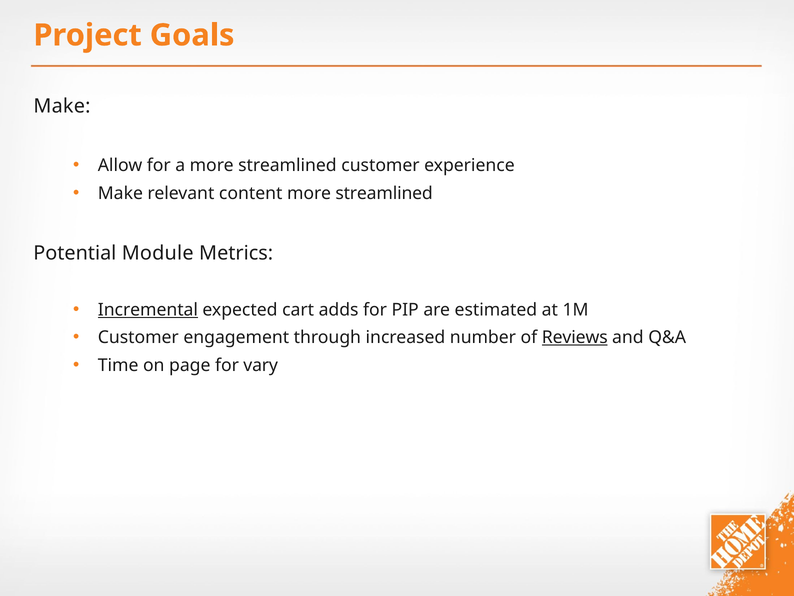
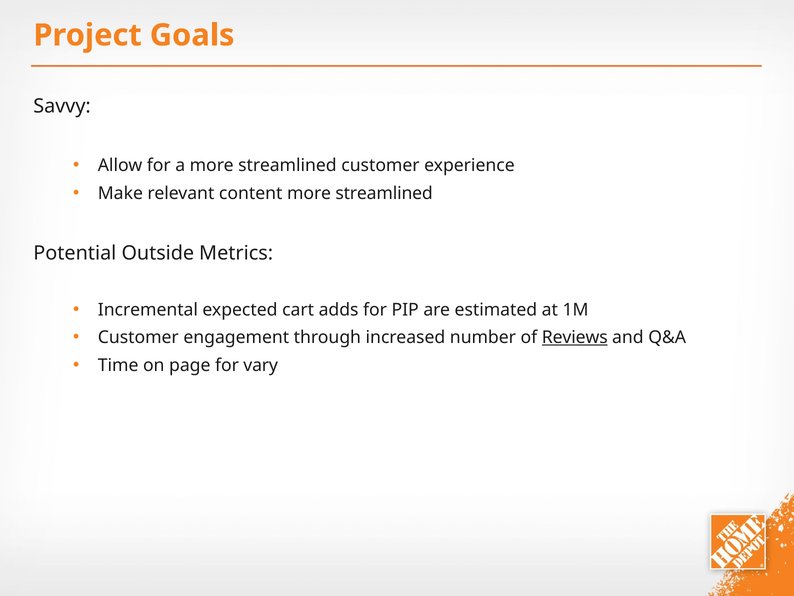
Make at (62, 106): Make -> Savvy
Module: Module -> Outside
Incremental underline: present -> none
